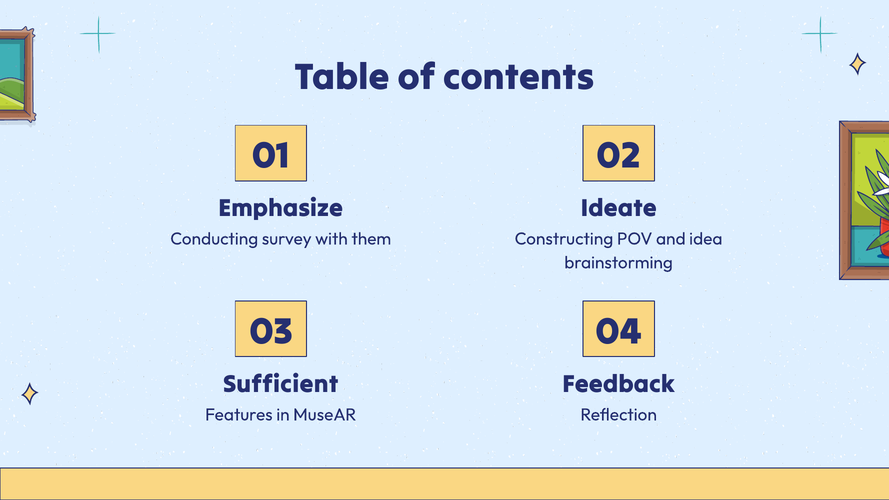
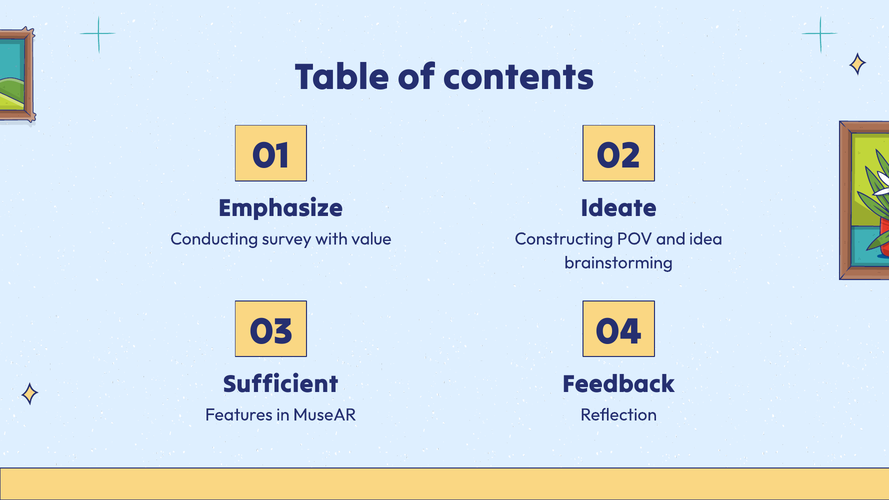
them: them -> value
